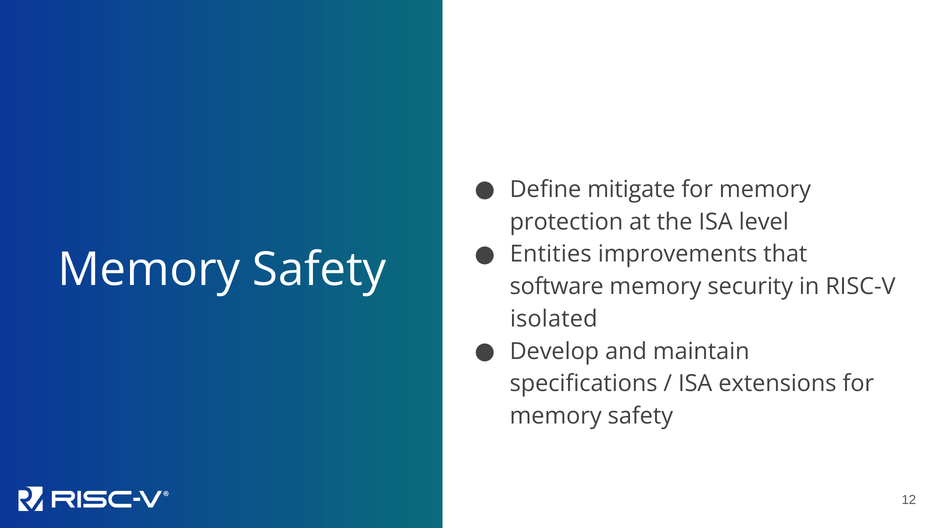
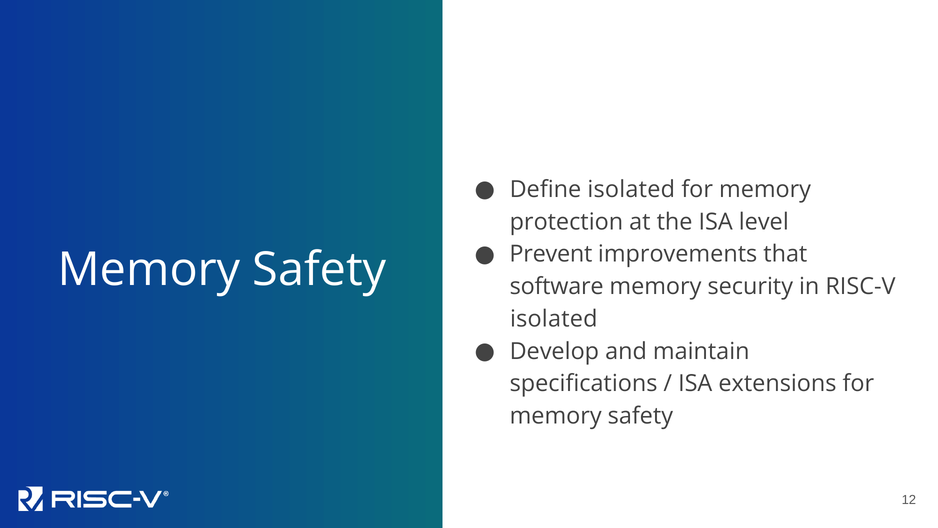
Define mitigate: mitigate -> isolated
Entities: Entities -> Prevent
